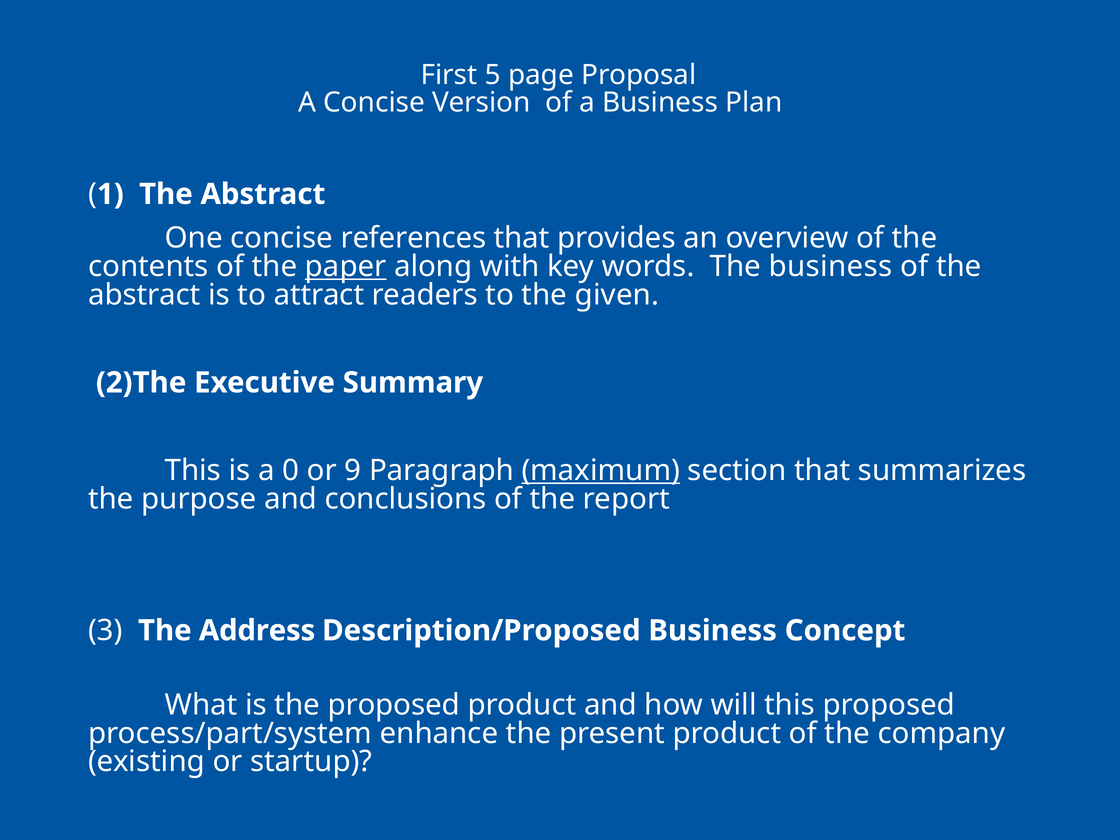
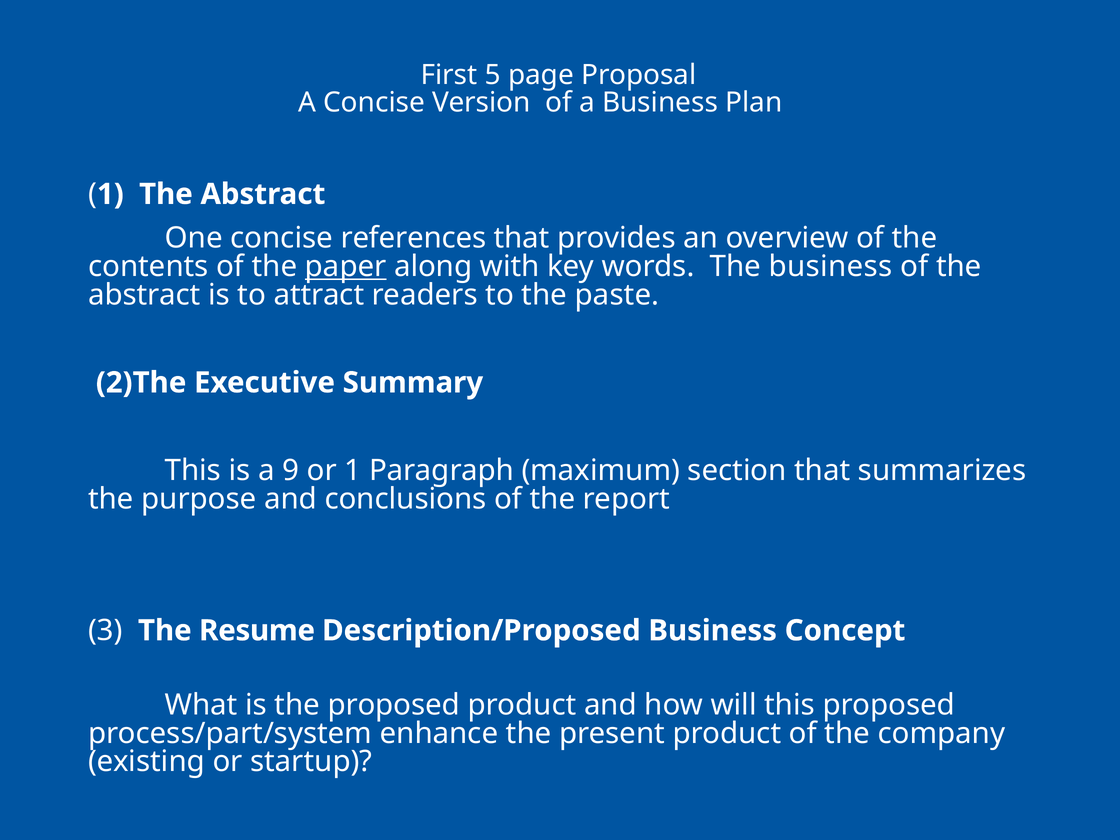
given: given -> paste
0: 0 -> 9
or 9: 9 -> 1
maximum underline: present -> none
Address: Address -> Resume
